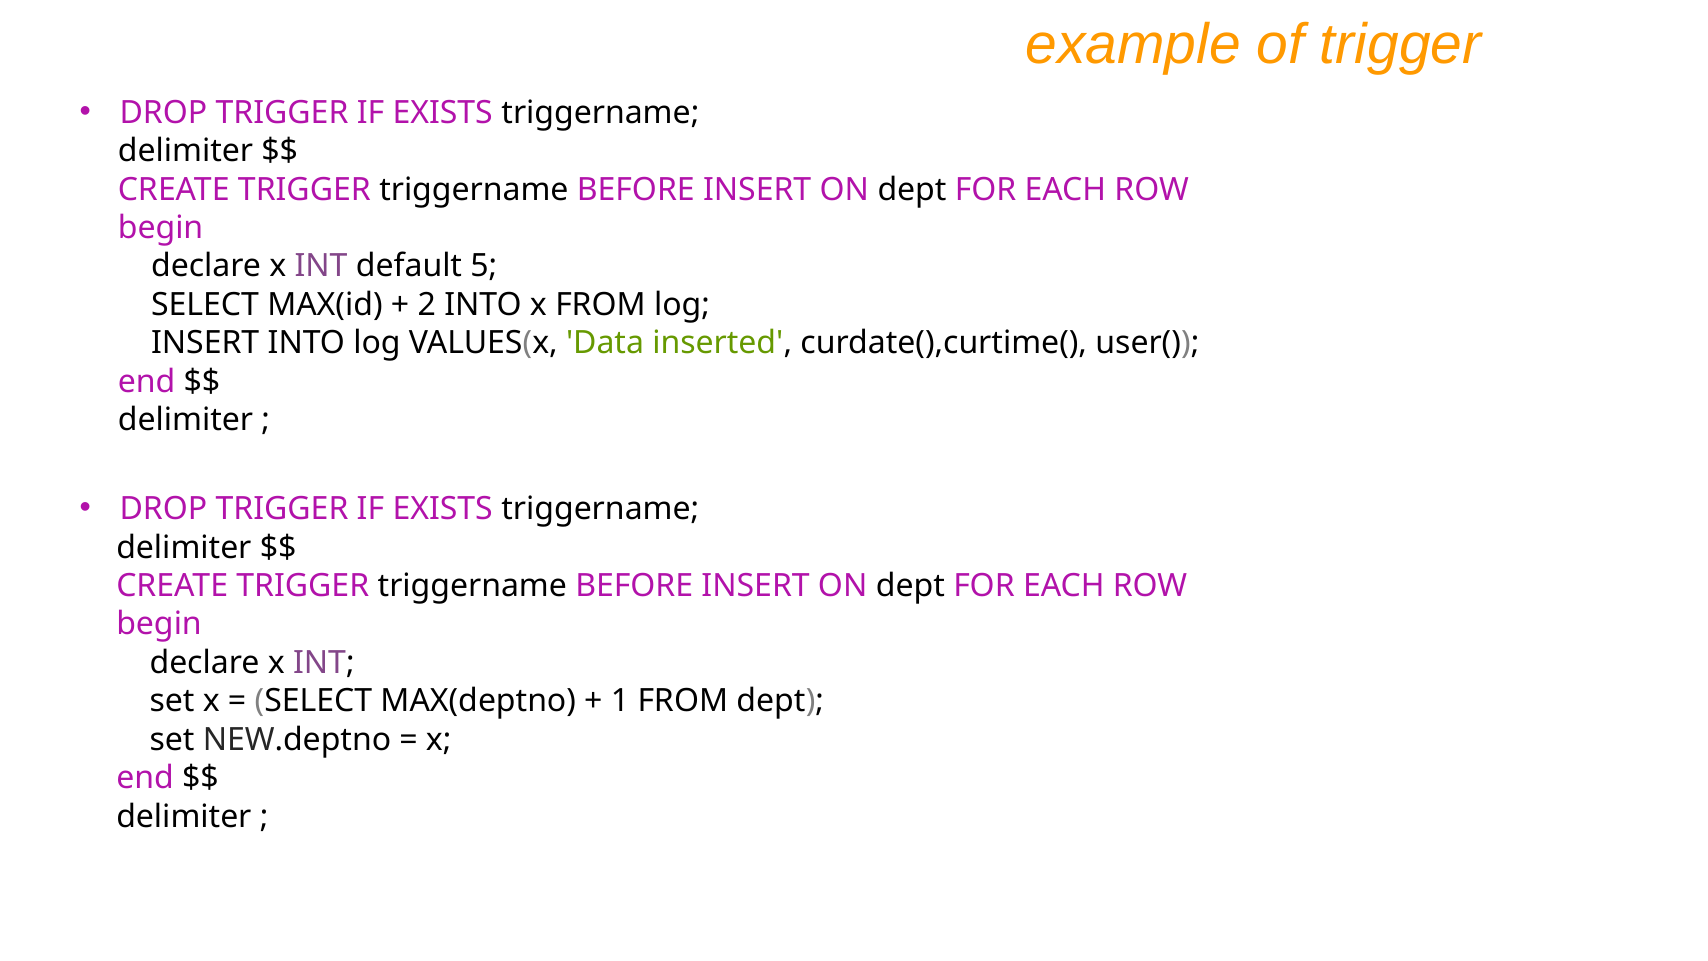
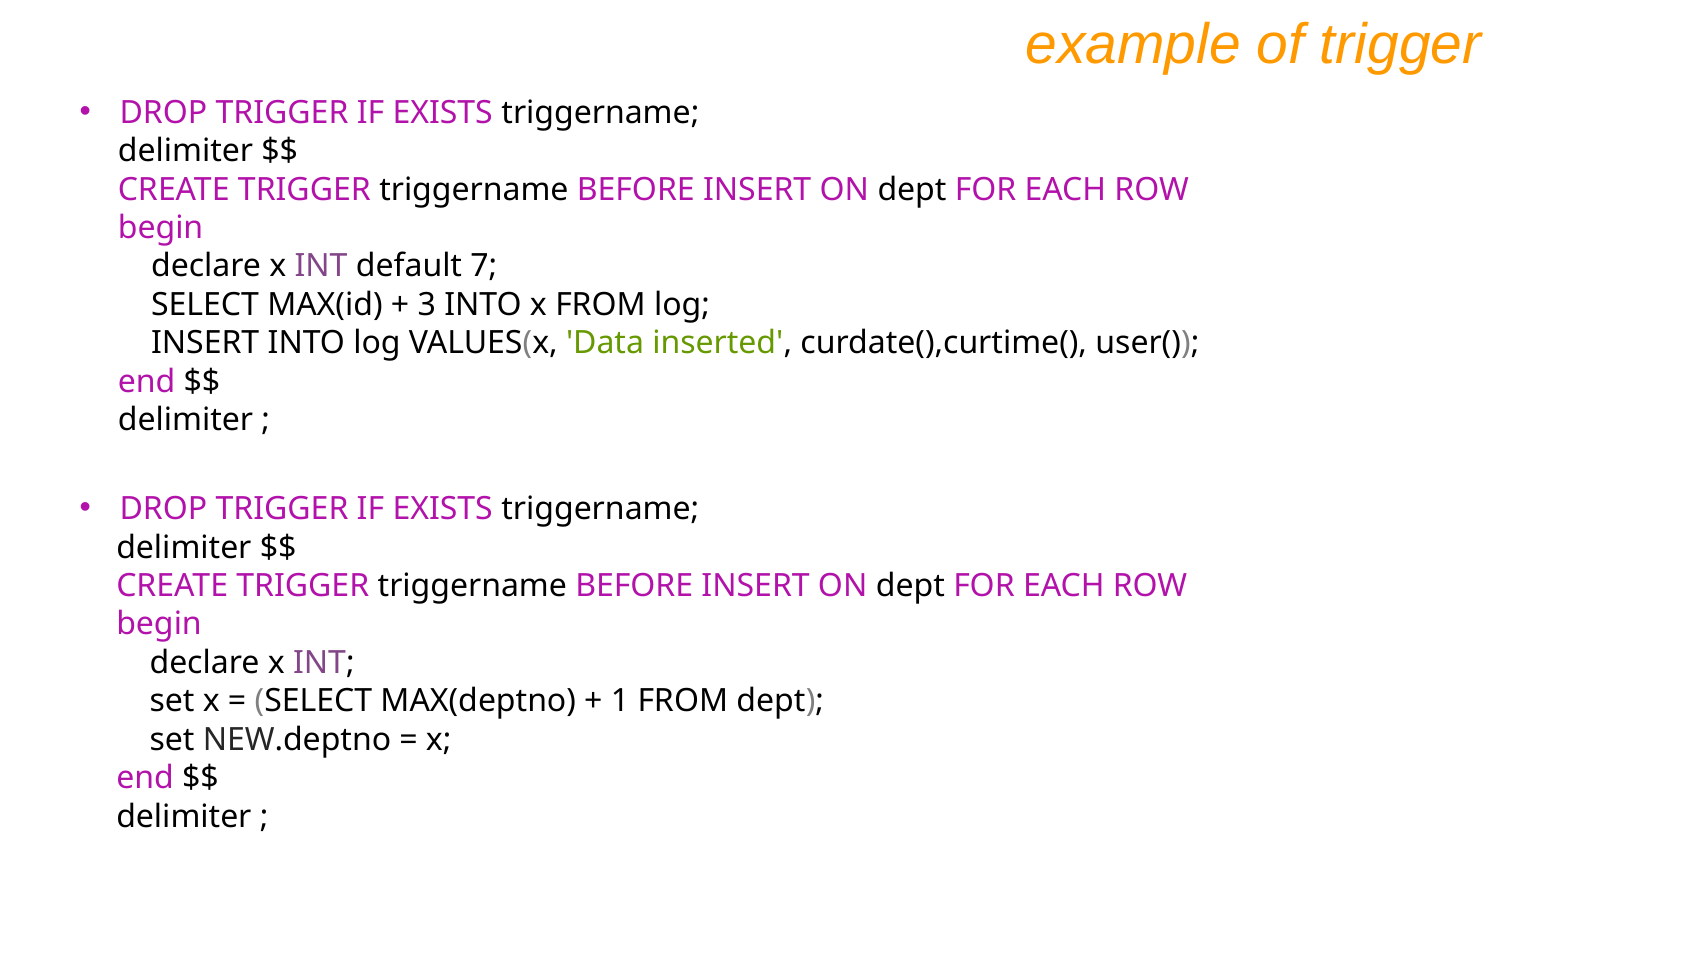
5: 5 -> 7
2: 2 -> 3
